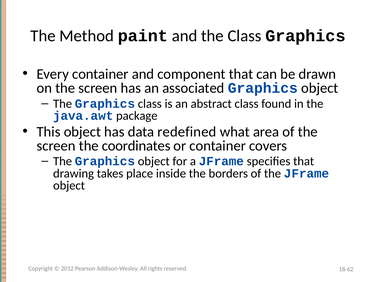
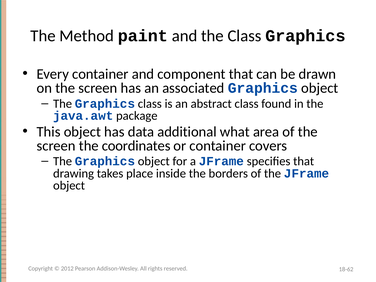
redefined: redefined -> additional
